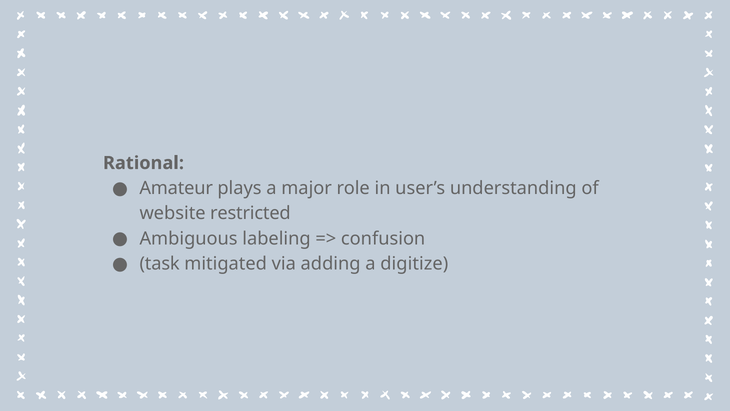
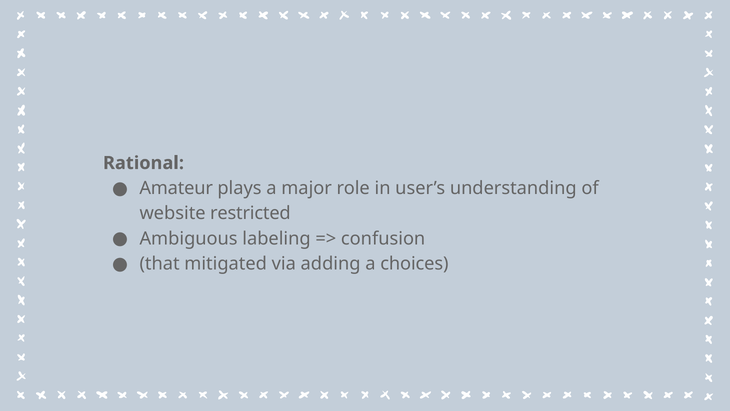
task: task -> that
digitize: digitize -> choices
